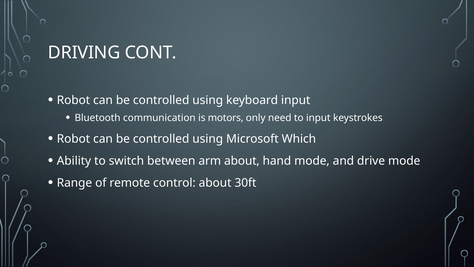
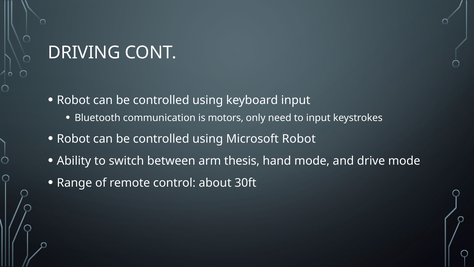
Microsoft Which: Which -> Robot
arm about: about -> thesis
